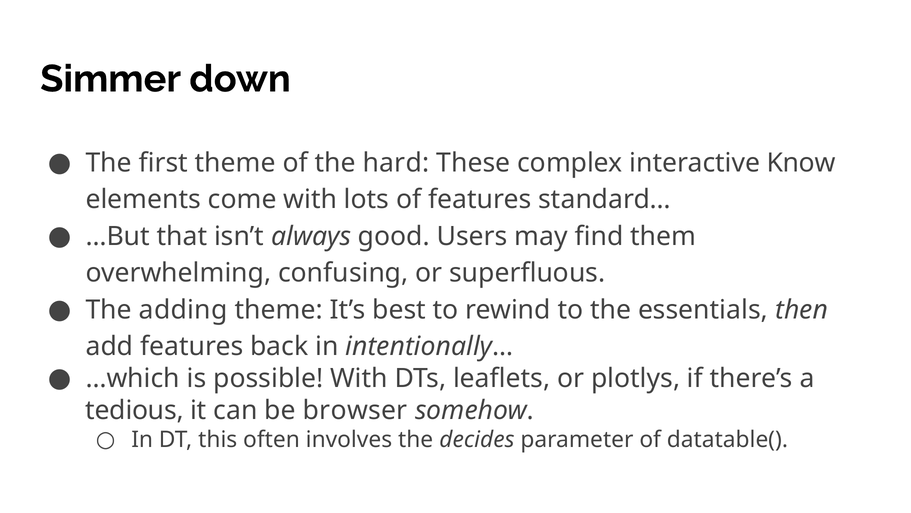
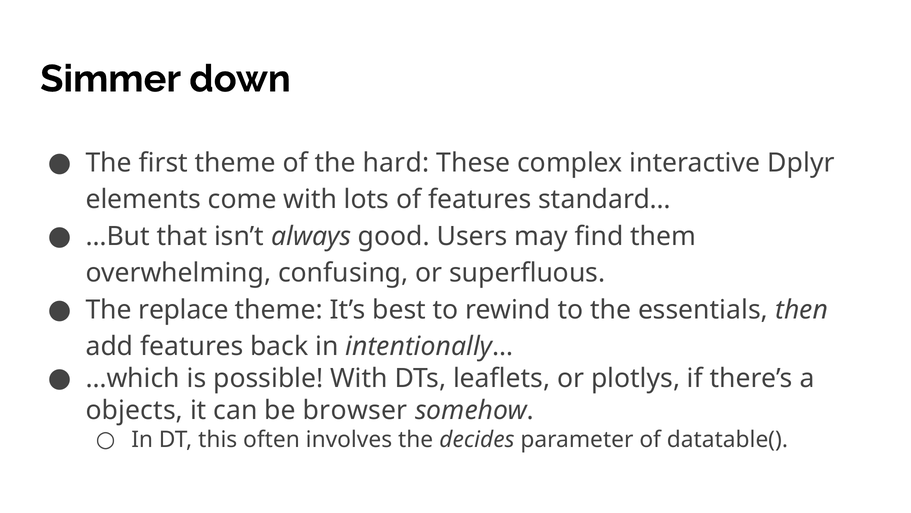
Know: Know -> Dplyr
adding: adding -> replace
tedious: tedious -> objects
